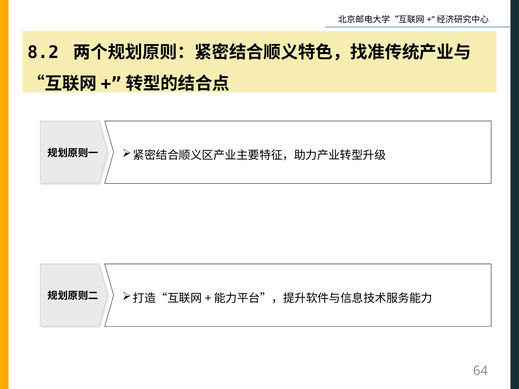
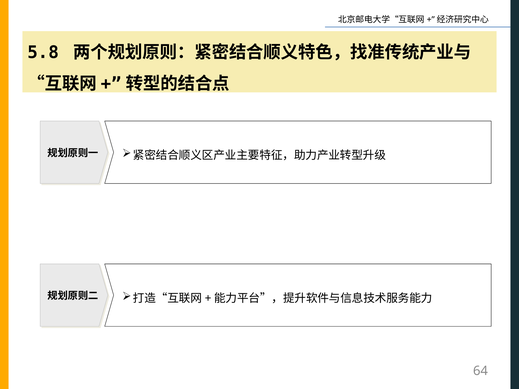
8.2: 8.2 -> 5.8
